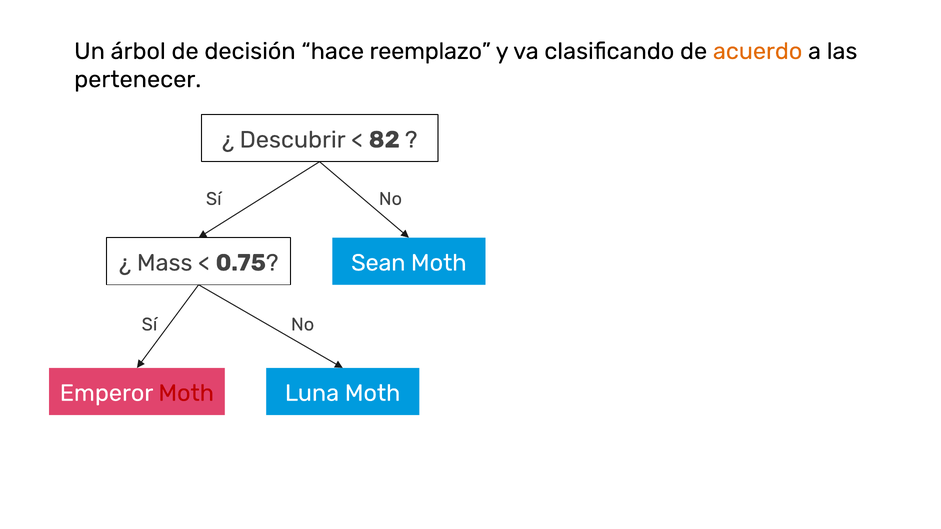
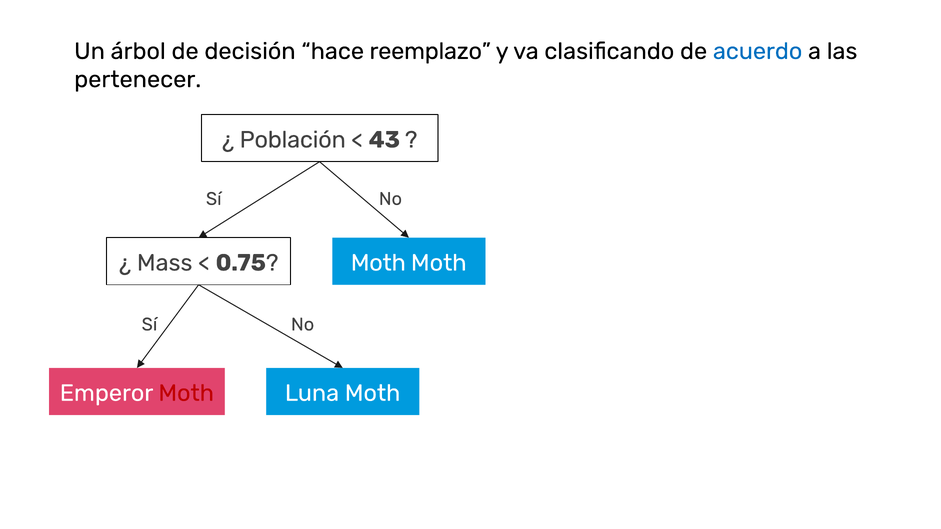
acuerdo colour: orange -> blue
Descubrir: Descubrir -> Población
82: 82 -> 43
Sean at (378, 263): Sean -> Moth
